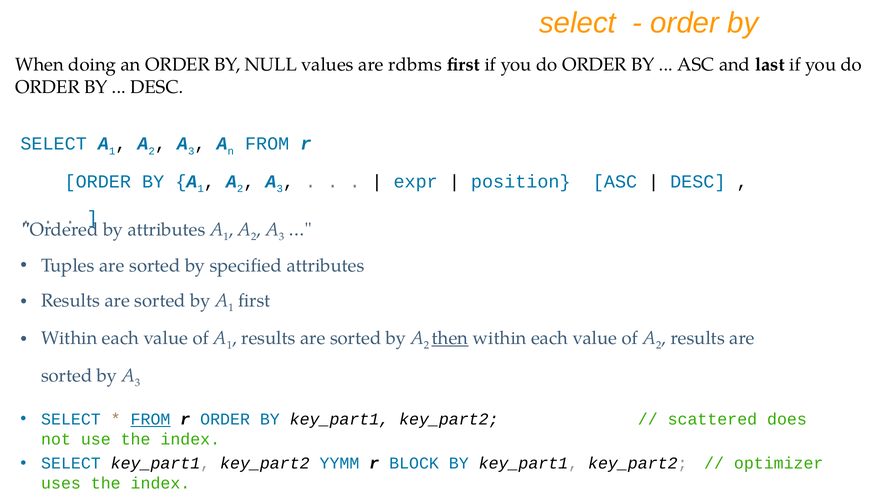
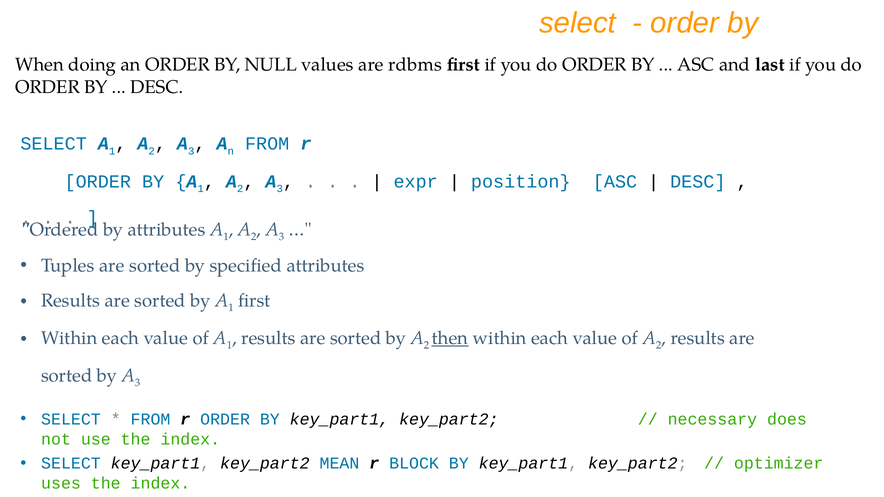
FROM at (151, 420) underline: present -> none
scattered: scattered -> necessary
YYMM: YYMM -> MEAN
